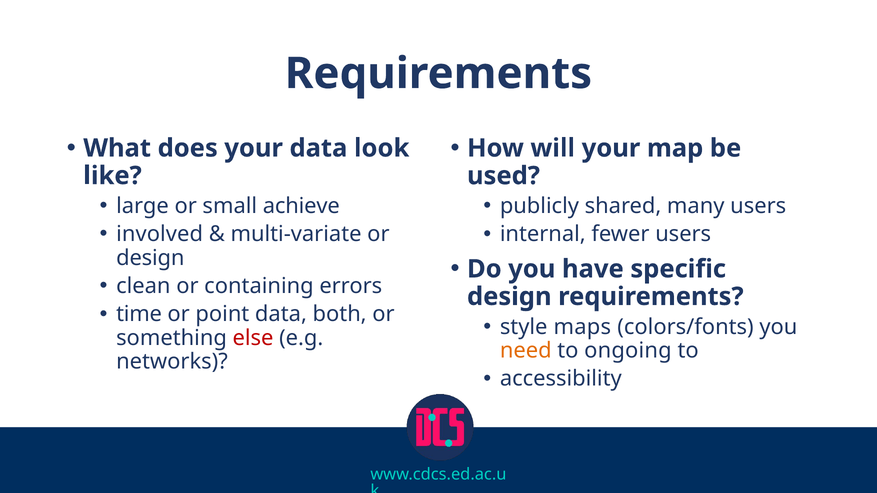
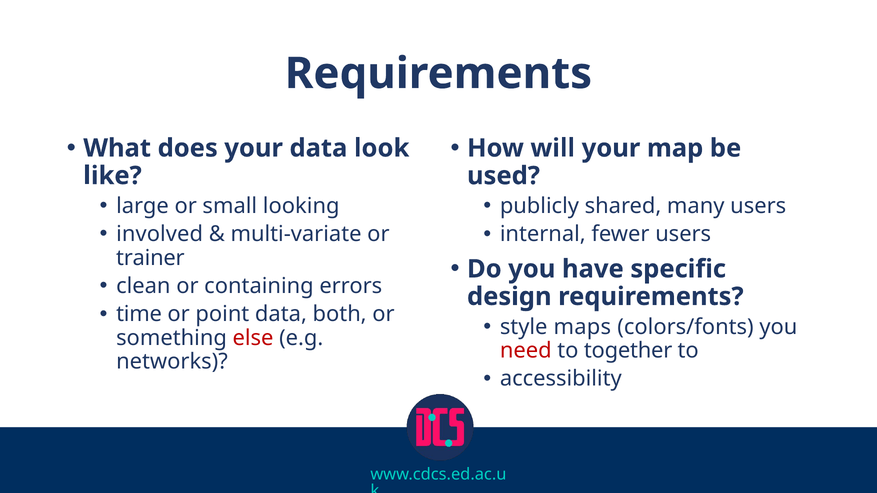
achieve: achieve -> looking
design at (150, 258): design -> trainer
need colour: orange -> red
ongoing: ongoing -> together
